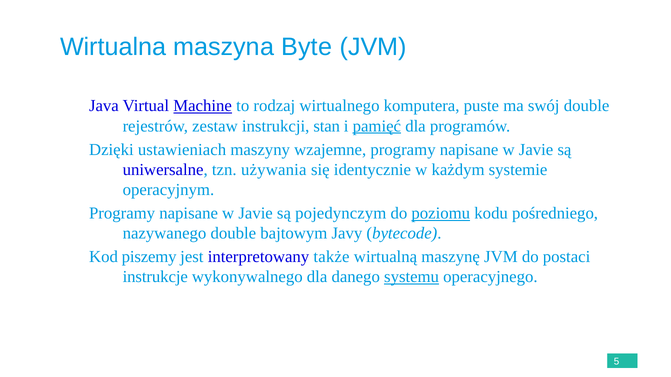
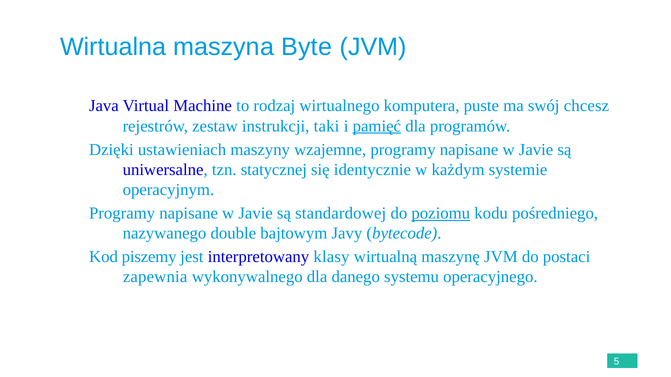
Machine underline: present -> none
swój double: double -> chcesz
stan: stan -> taki
używania: używania -> statycznej
pojedynczym: pojedynczym -> standardowej
także: także -> klasy
instrukcje: instrukcje -> zapewnia
systemu underline: present -> none
